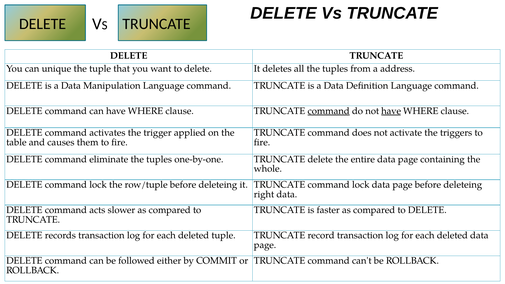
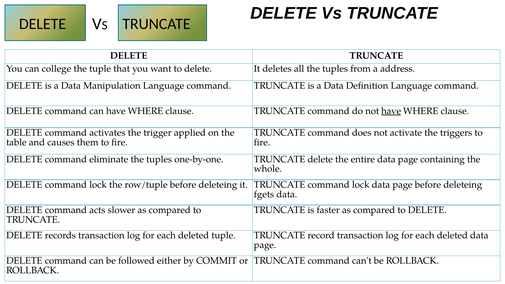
unique: unique -> college
command at (329, 111) underline: present -> none
right: right -> fgets
